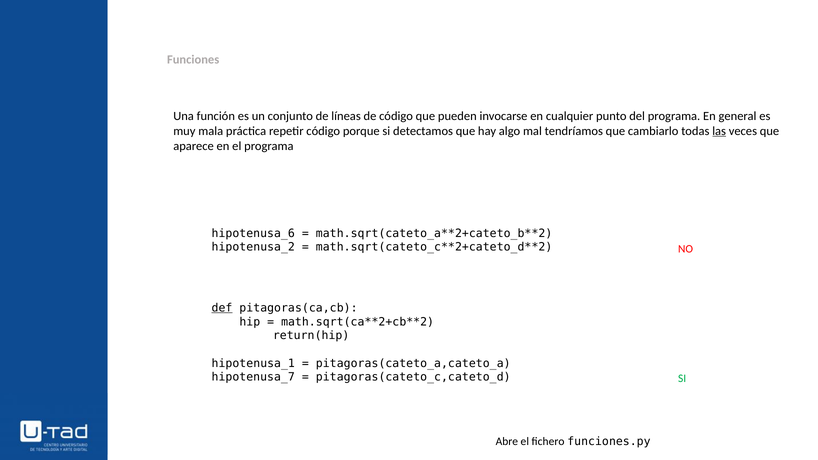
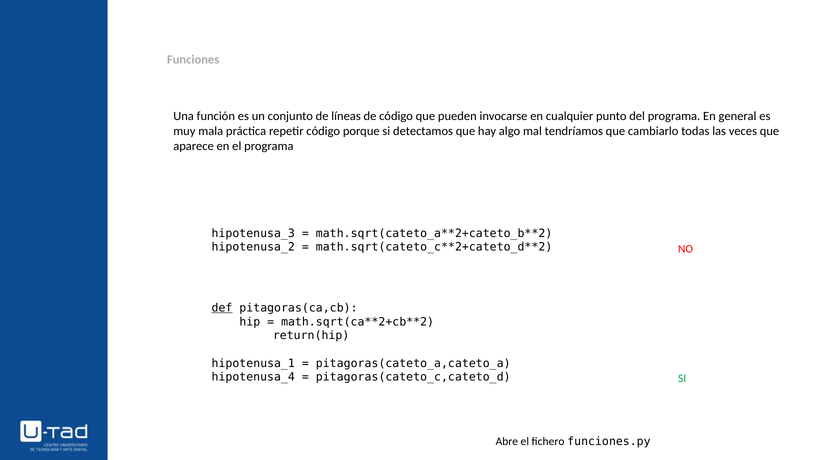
las underline: present -> none
hipotenusa_6: hipotenusa_6 -> hipotenusa_3
hipotenusa_7: hipotenusa_7 -> hipotenusa_4
